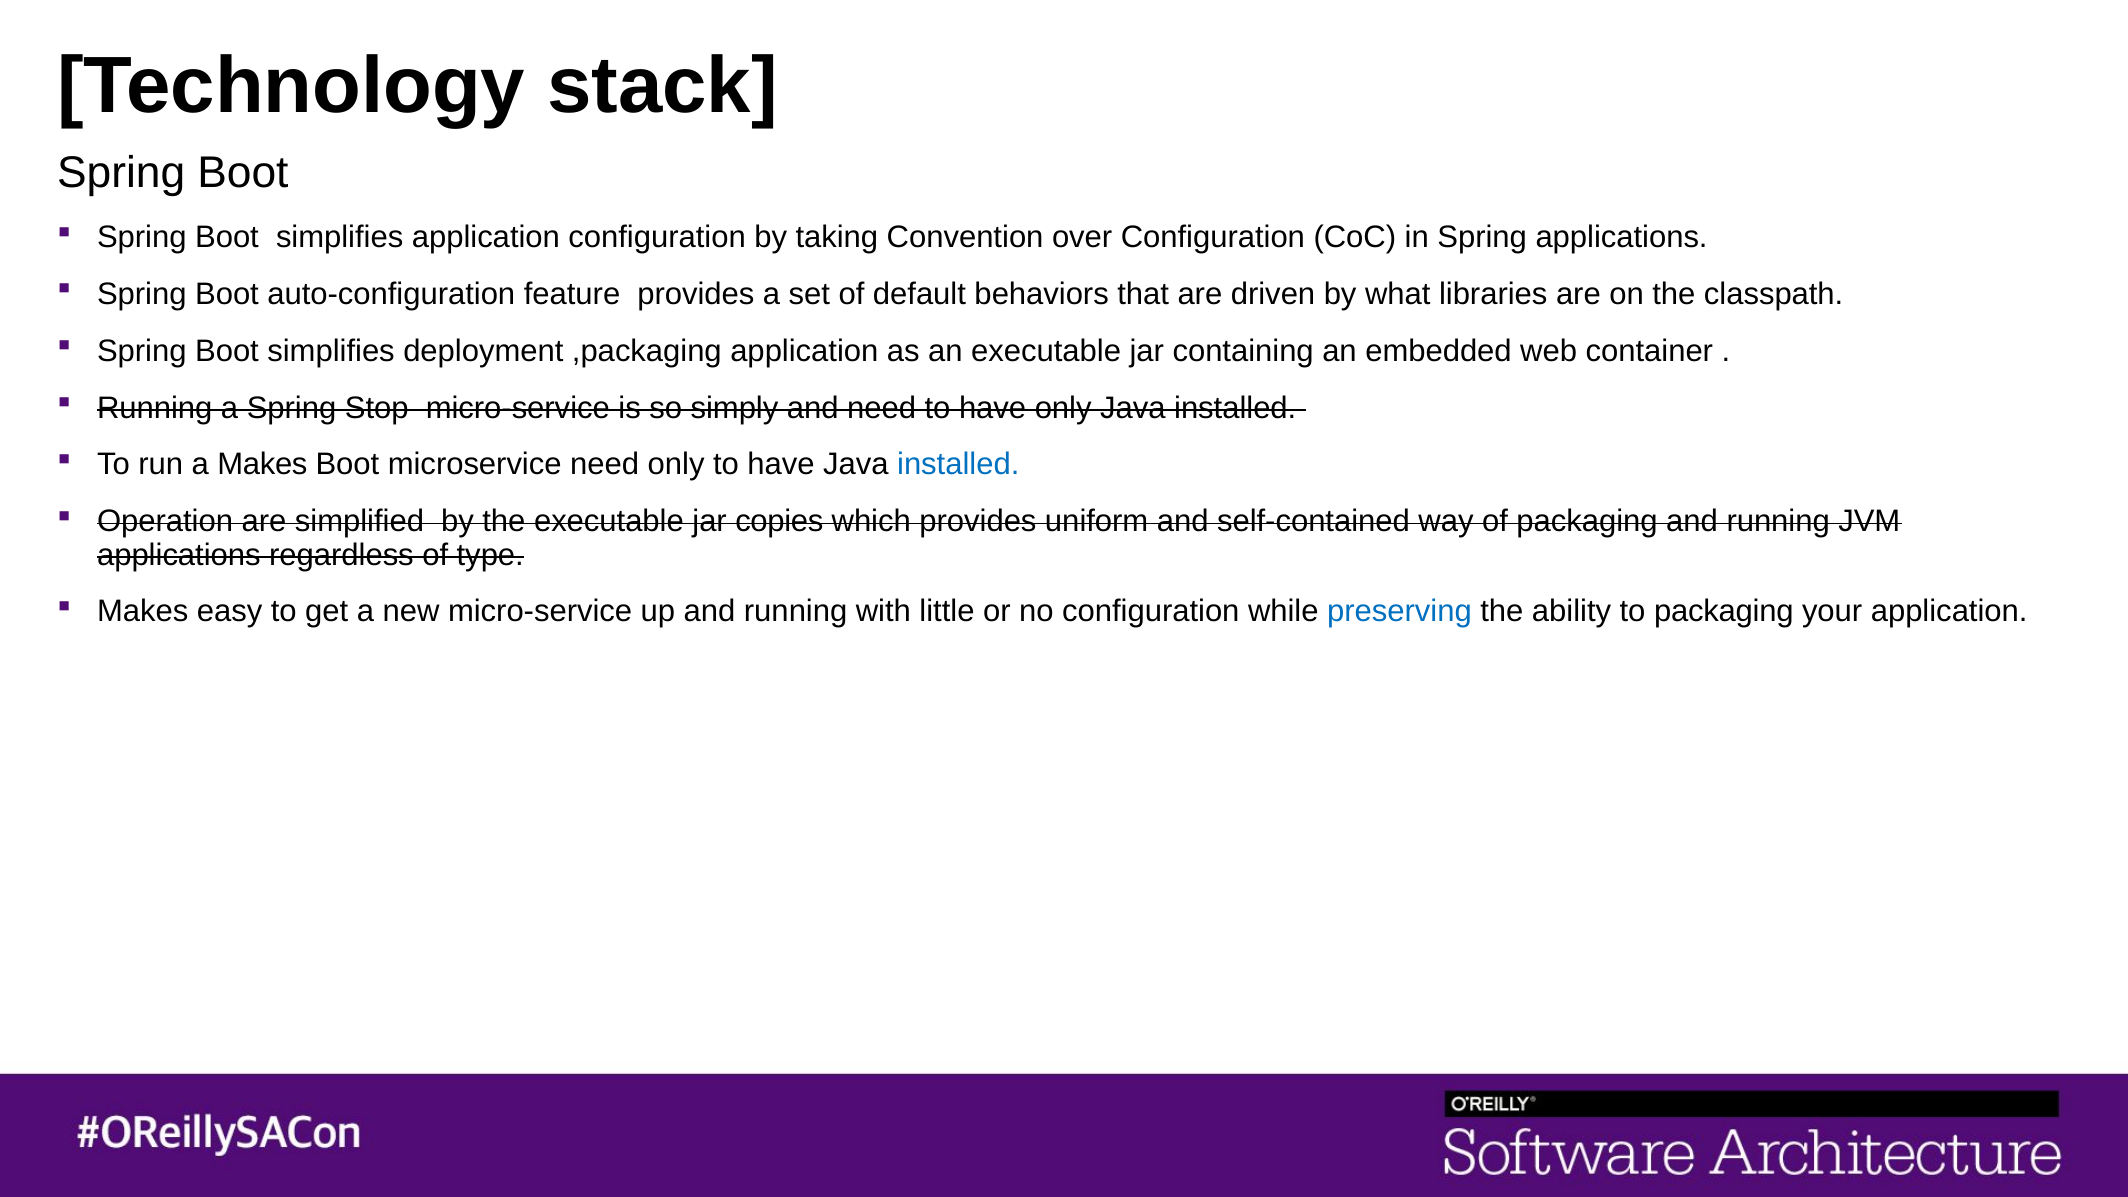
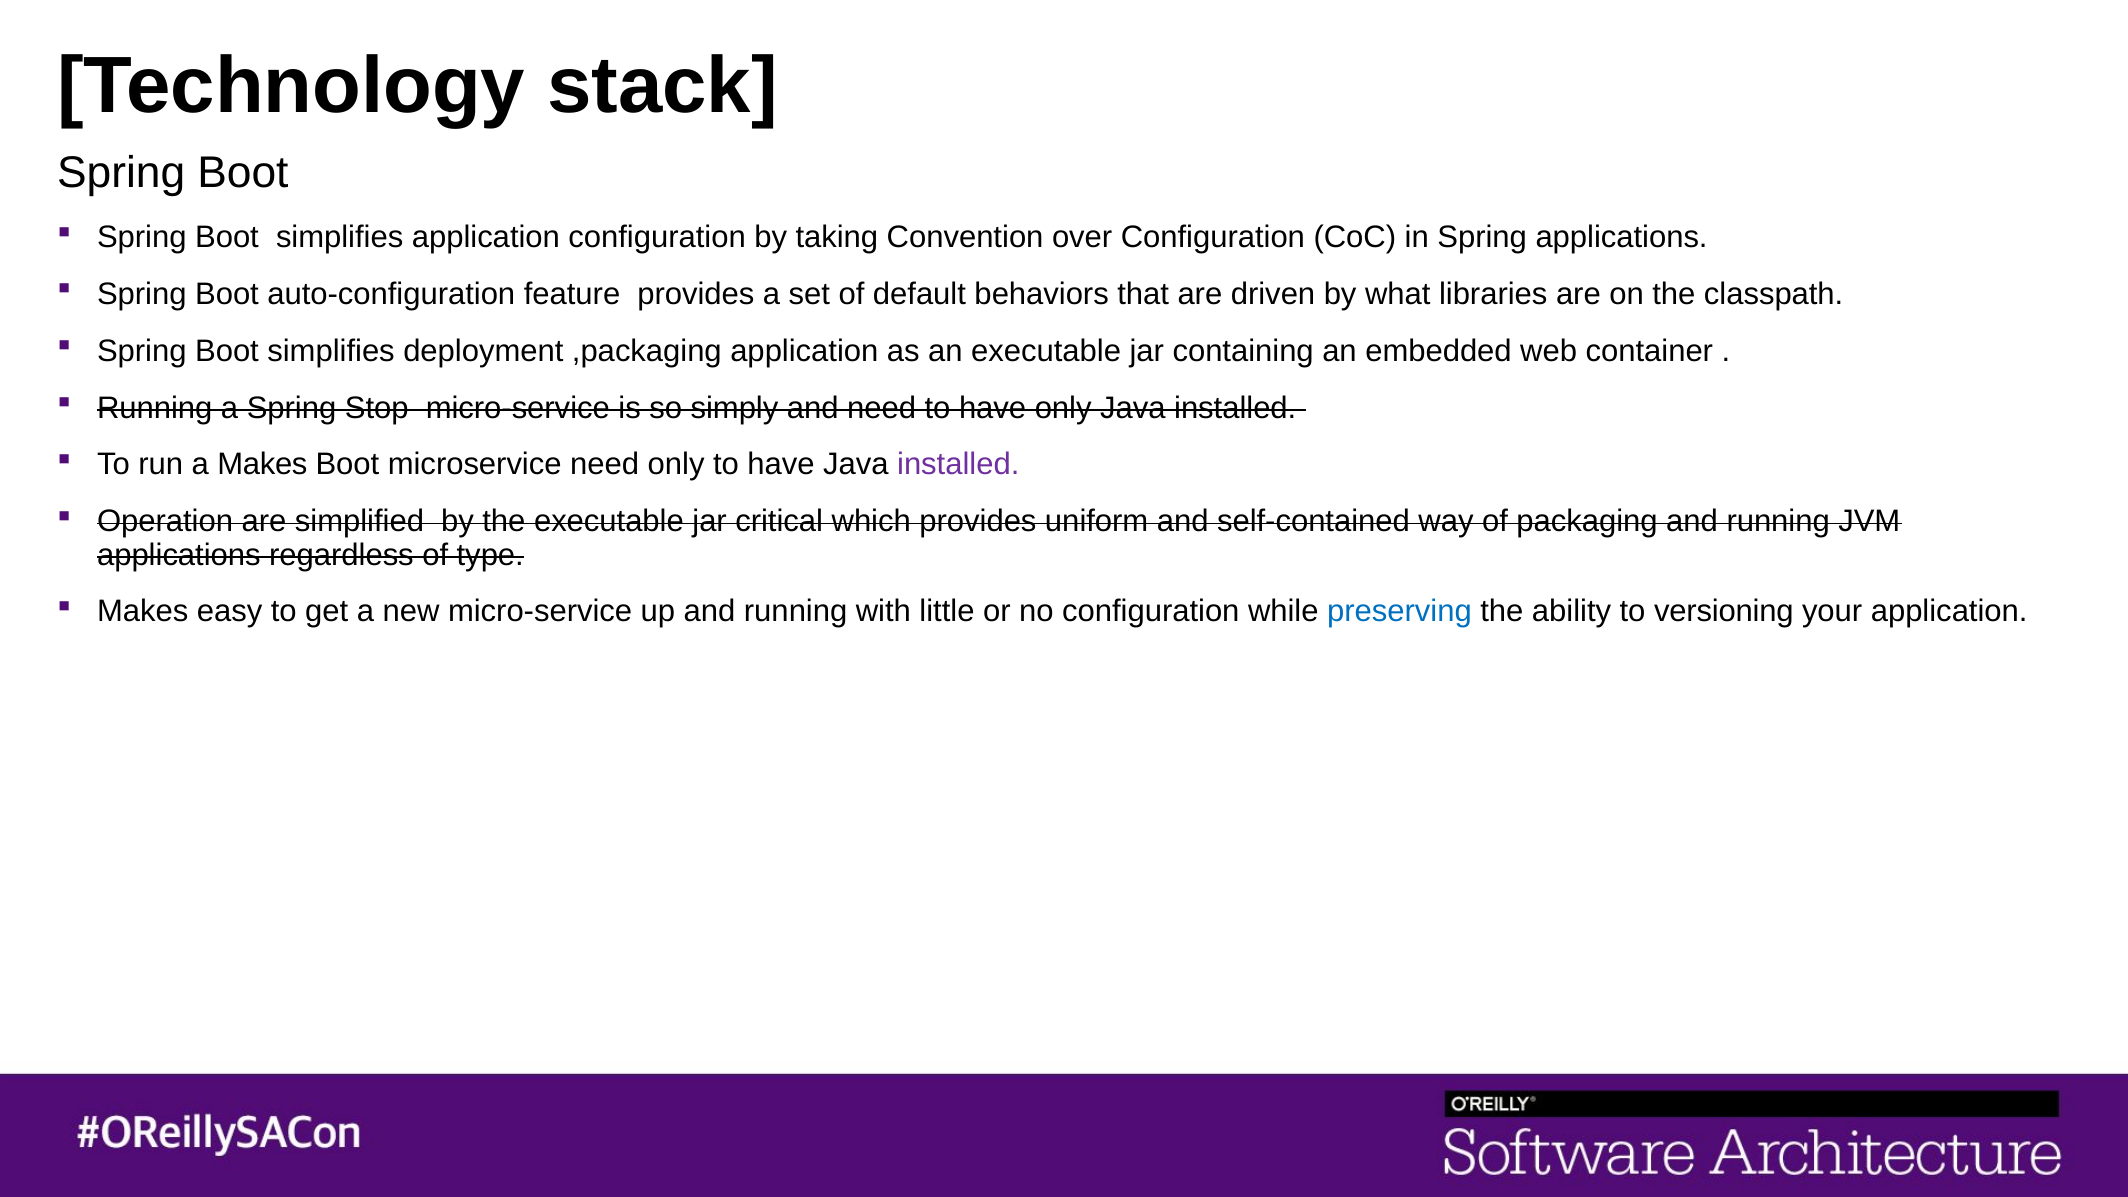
installed at (958, 465) colour: blue -> purple
copies: copies -> critical
to packaging: packaging -> versioning
